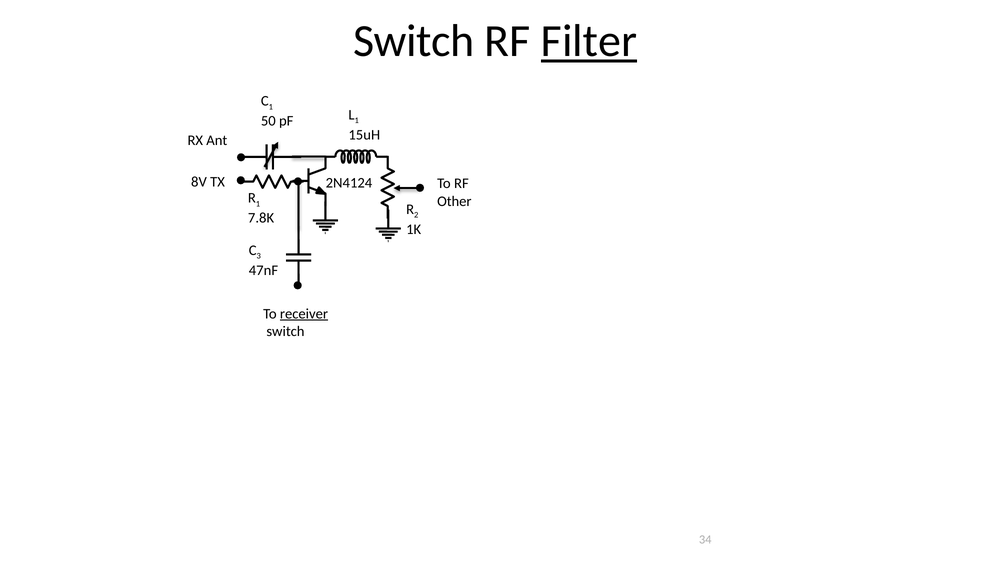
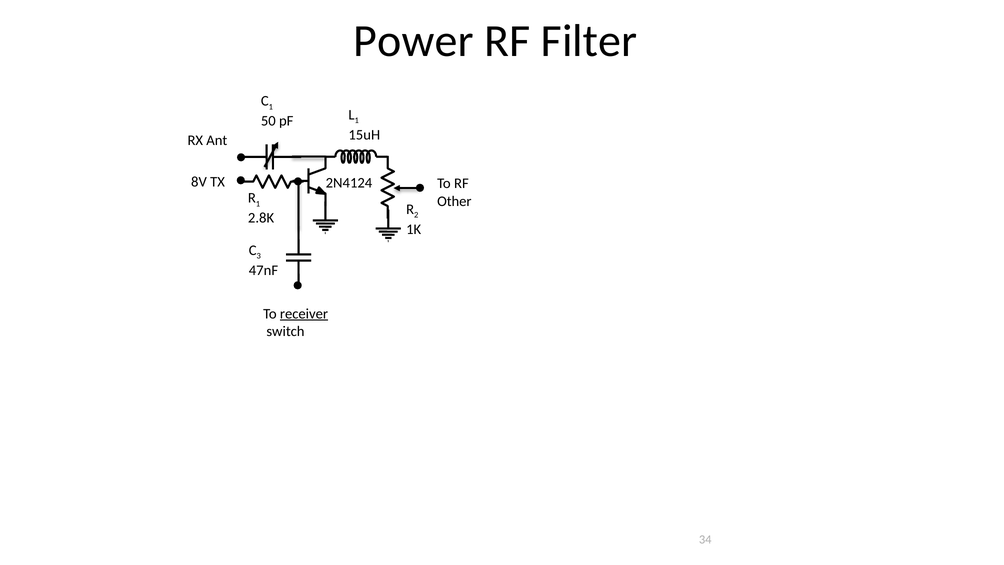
Switch at (414, 41): Switch -> Power
Filter underline: present -> none
7.8K: 7.8K -> 2.8K
